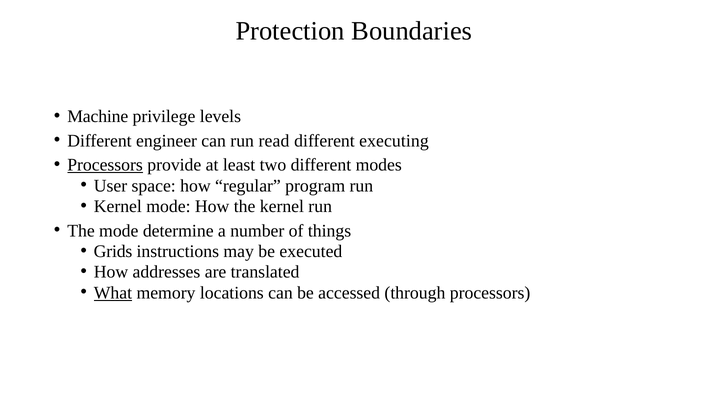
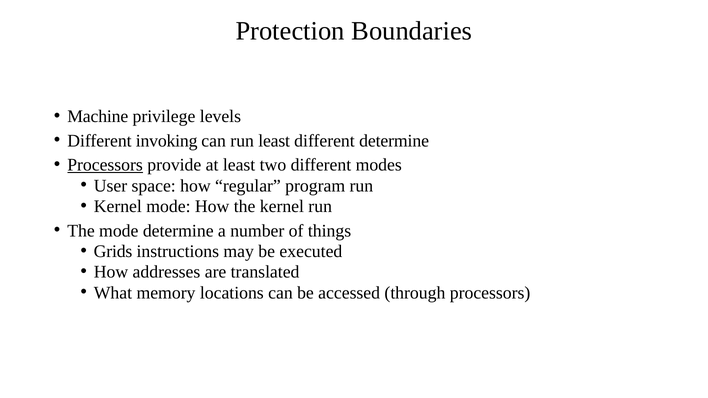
engineer: engineer -> invoking
run read: read -> least
different executing: executing -> determine
What underline: present -> none
